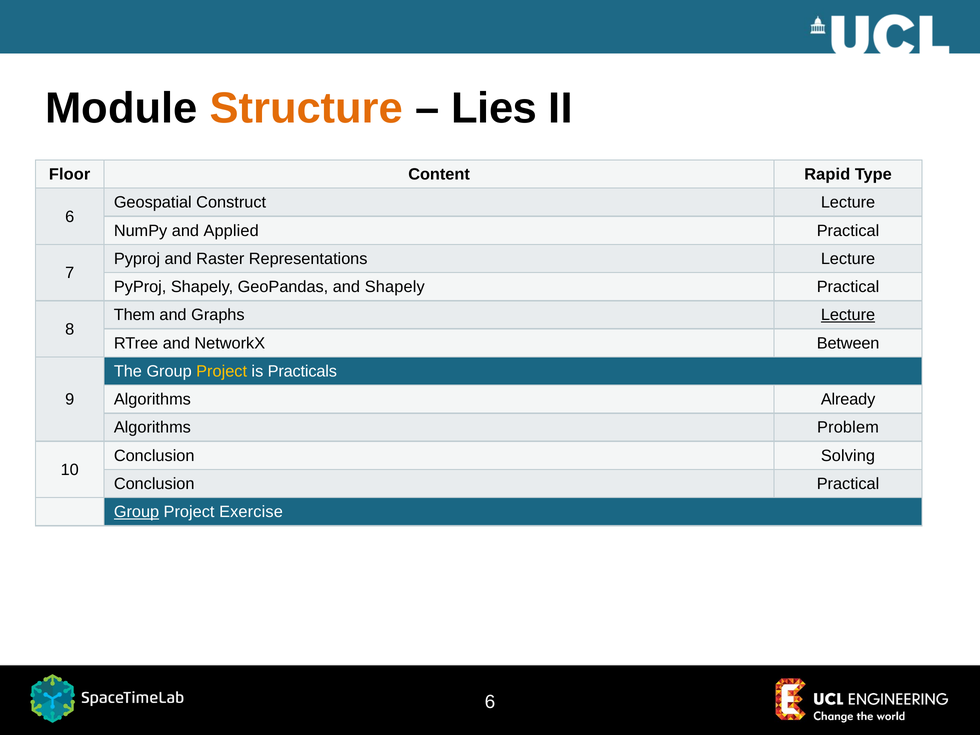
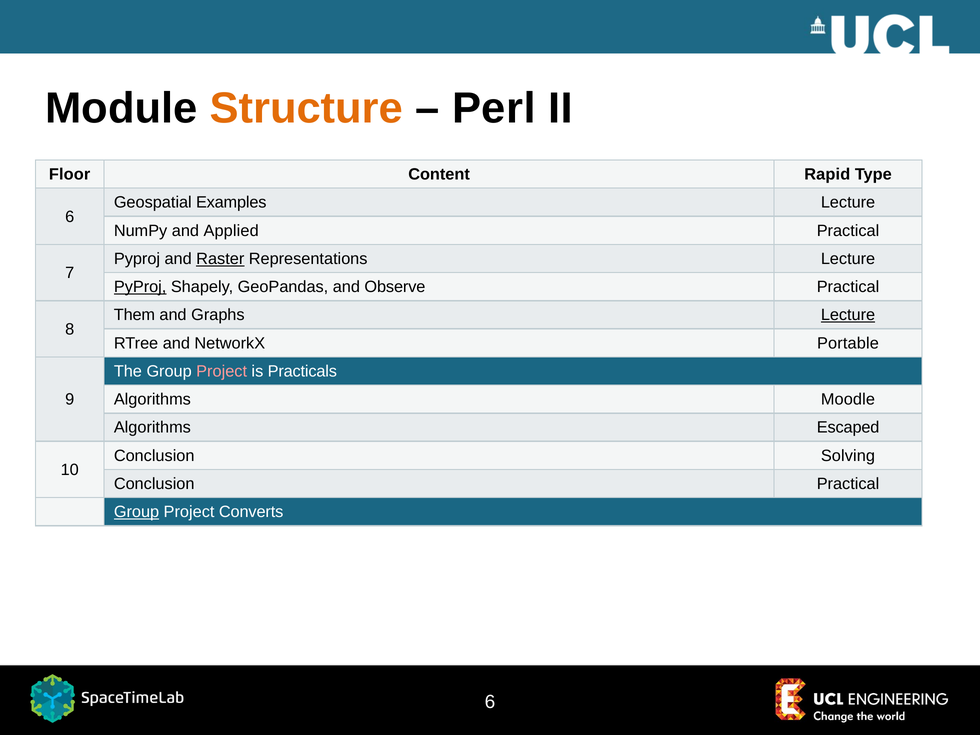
Lies: Lies -> Perl
Construct: Construct -> Examples
Raster underline: none -> present
PyProj at (140, 287) underline: none -> present
and Shapely: Shapely -> Observe
Between: Between -> Portable
Project at (222, 371) colour: yellow -> pink
Already: Already -> Moodle
Problem: Problem -> Escaped
Exercise: Exercise -> Converts
